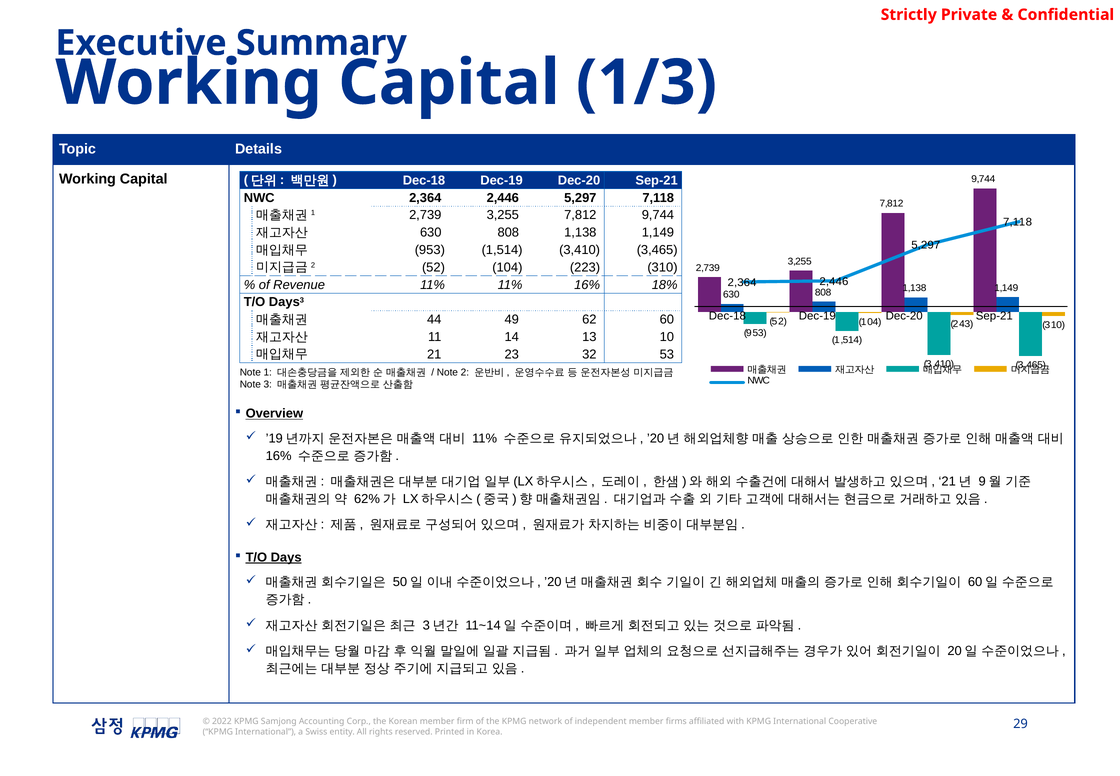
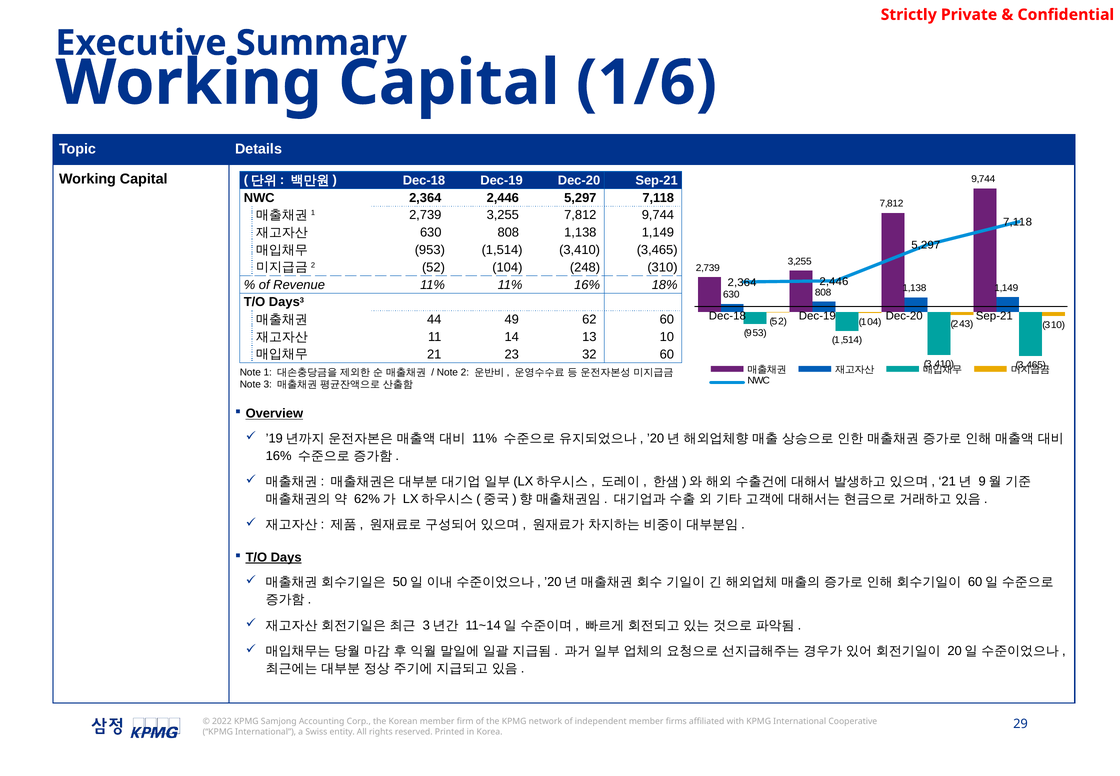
1/3: 1/3 -> 1/6
223: 223 -> 248
32 53: 53 -> 60
